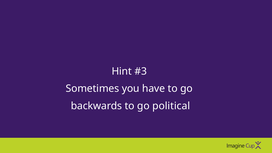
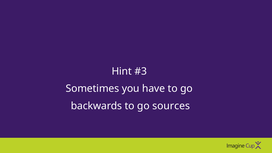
political: political -> sources
